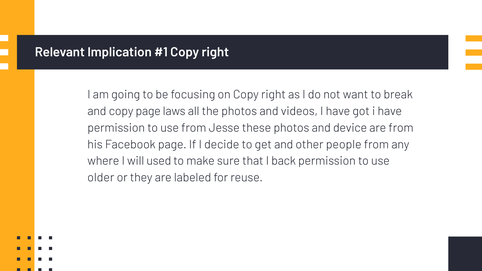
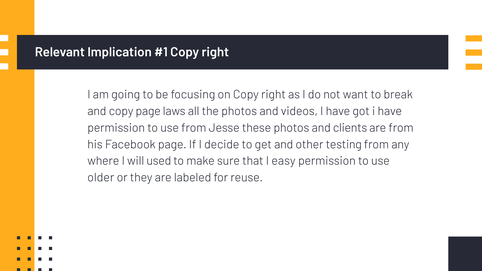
device: device -> clients
people: people -> testing
back: back -> easy
